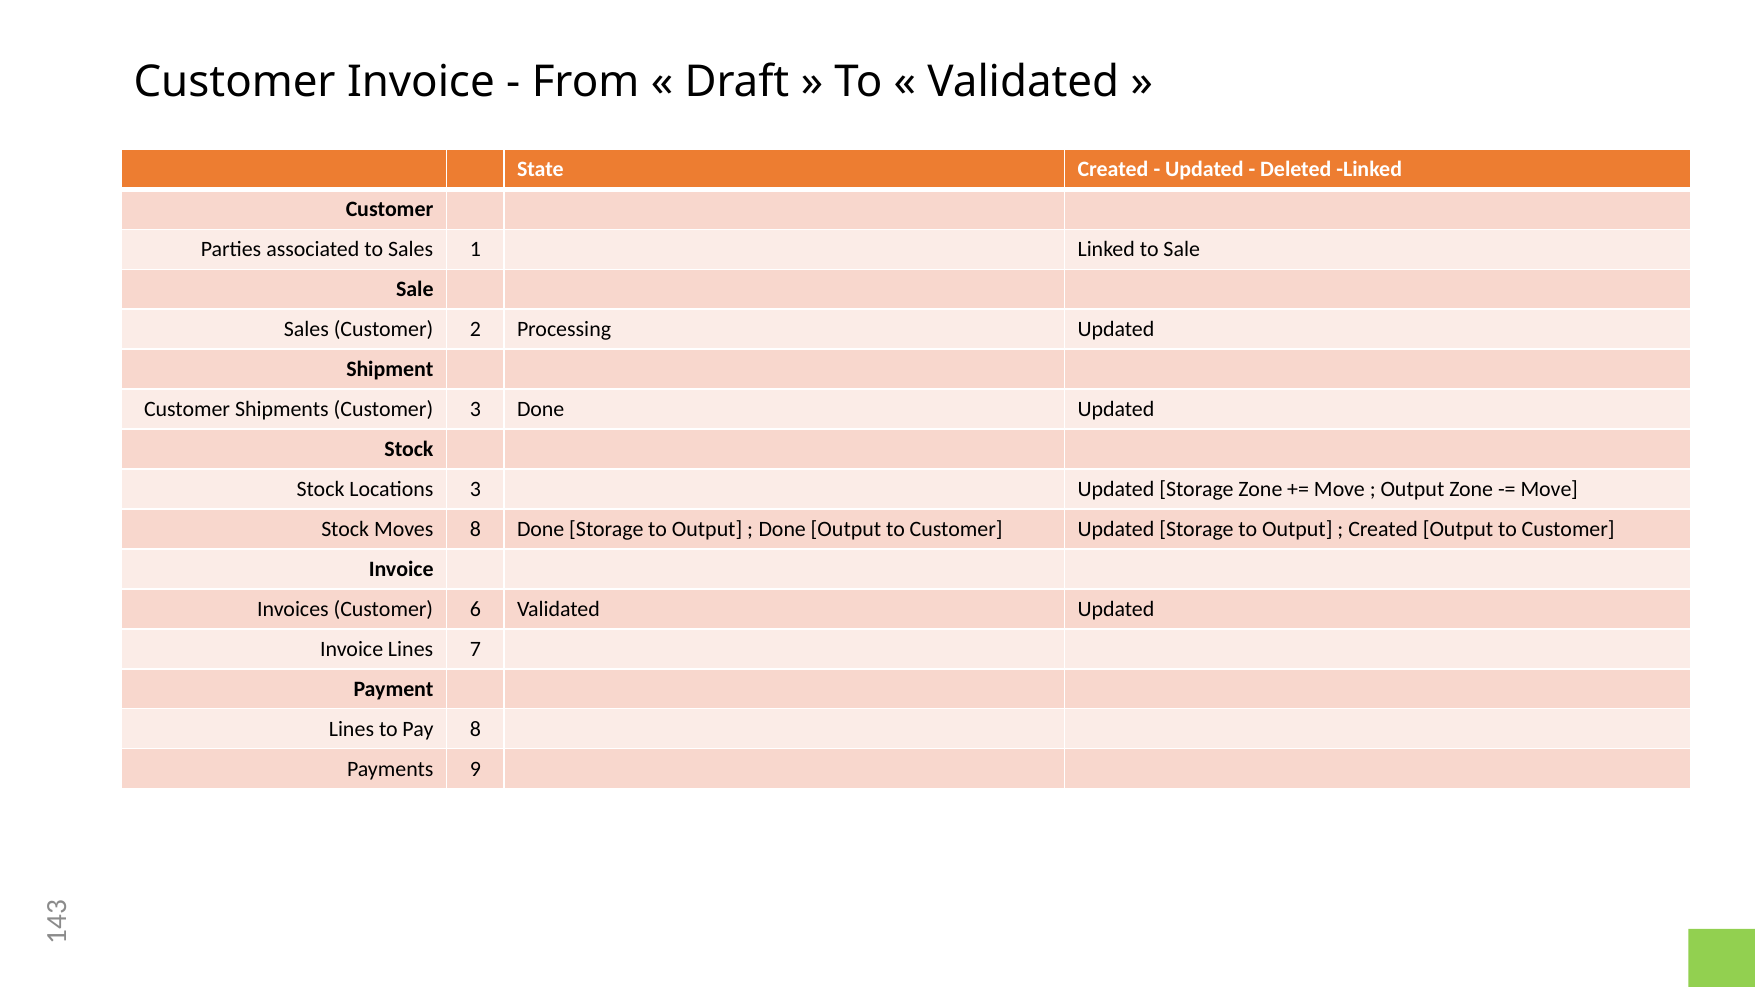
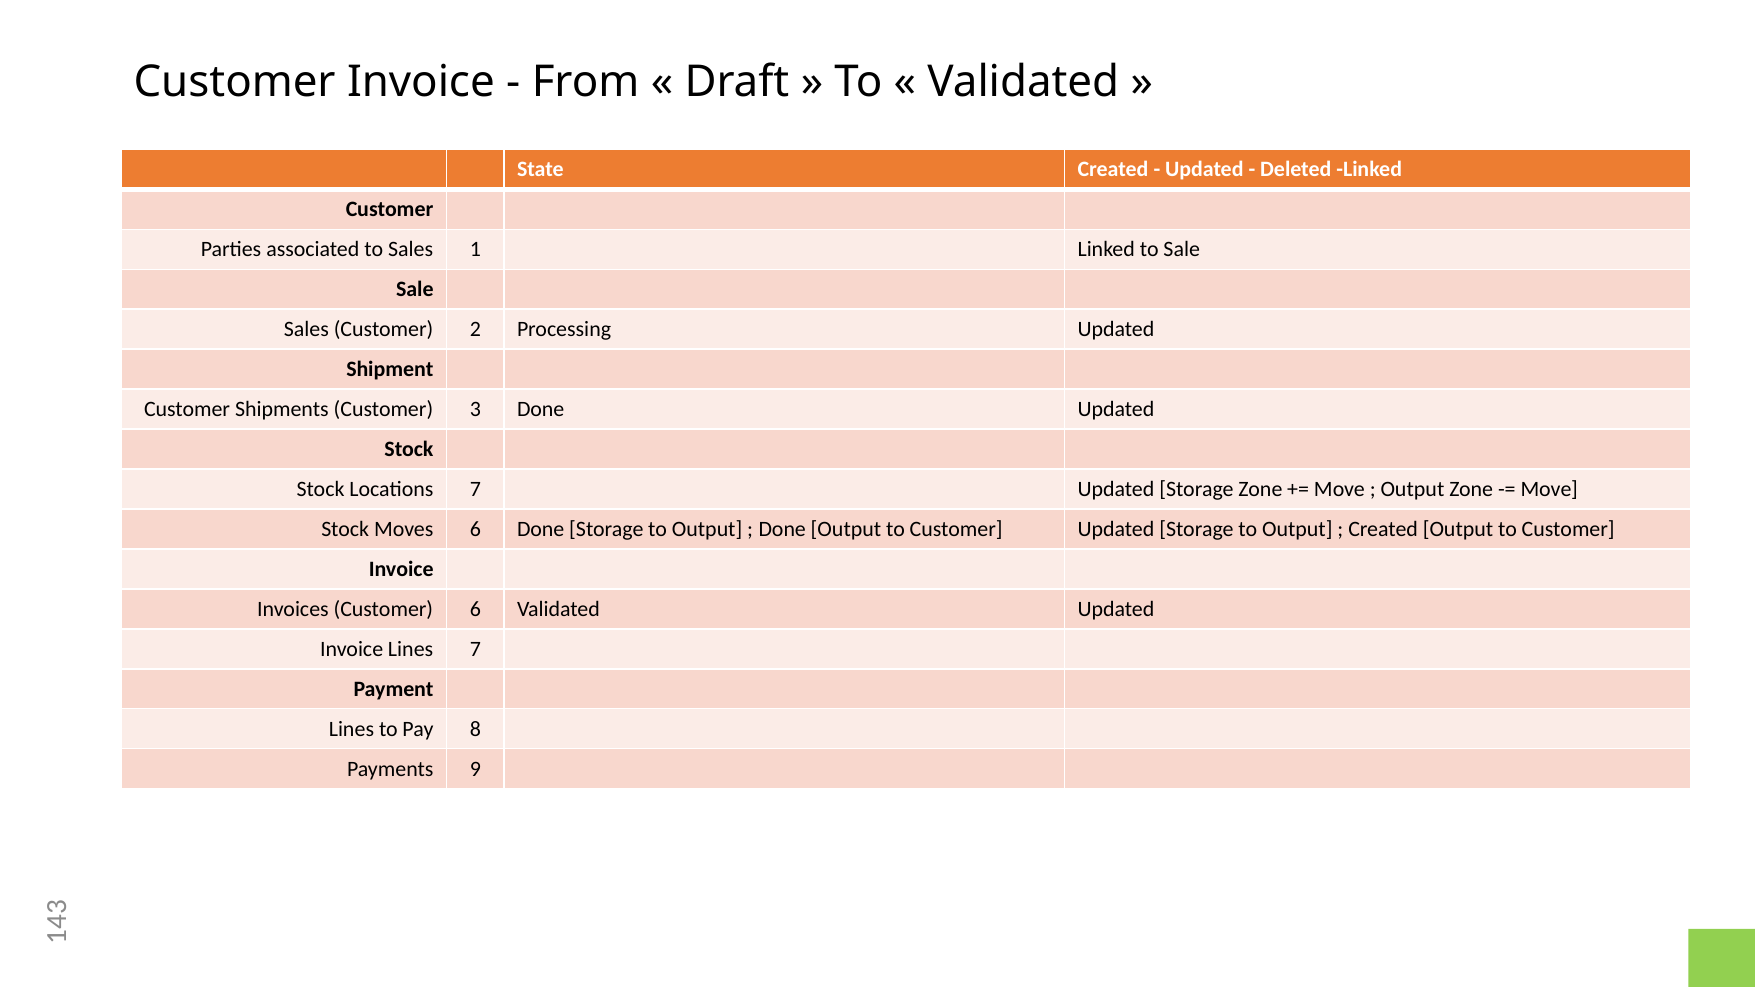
Locations 3: 3 -> 7
Moves 8: 8 -> 6
